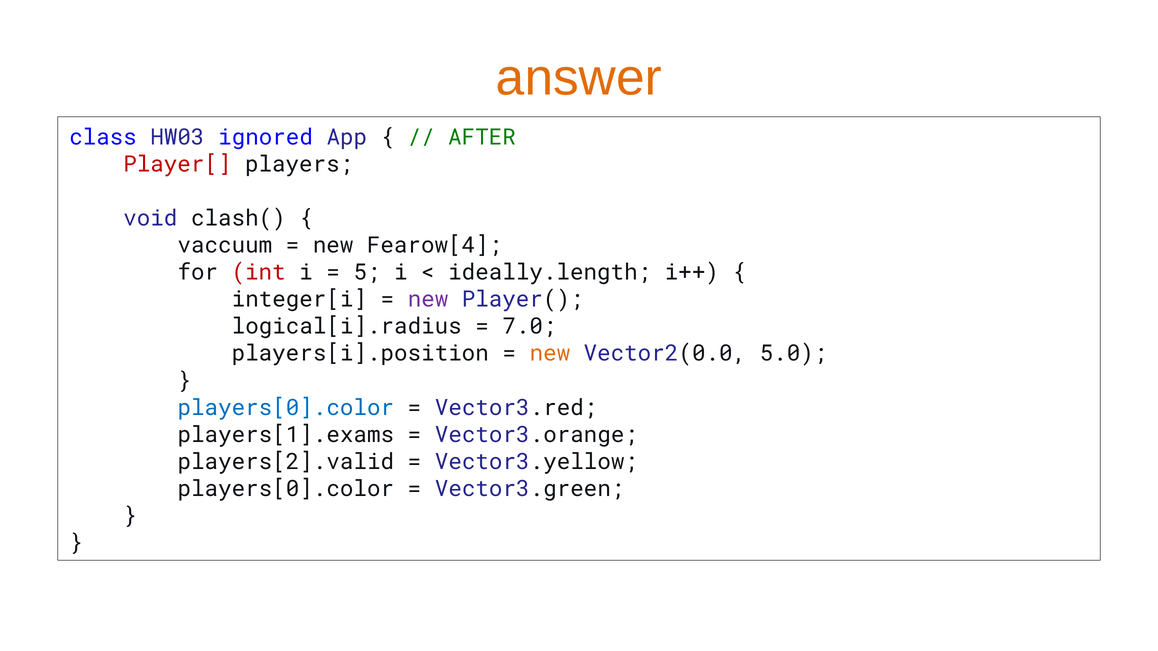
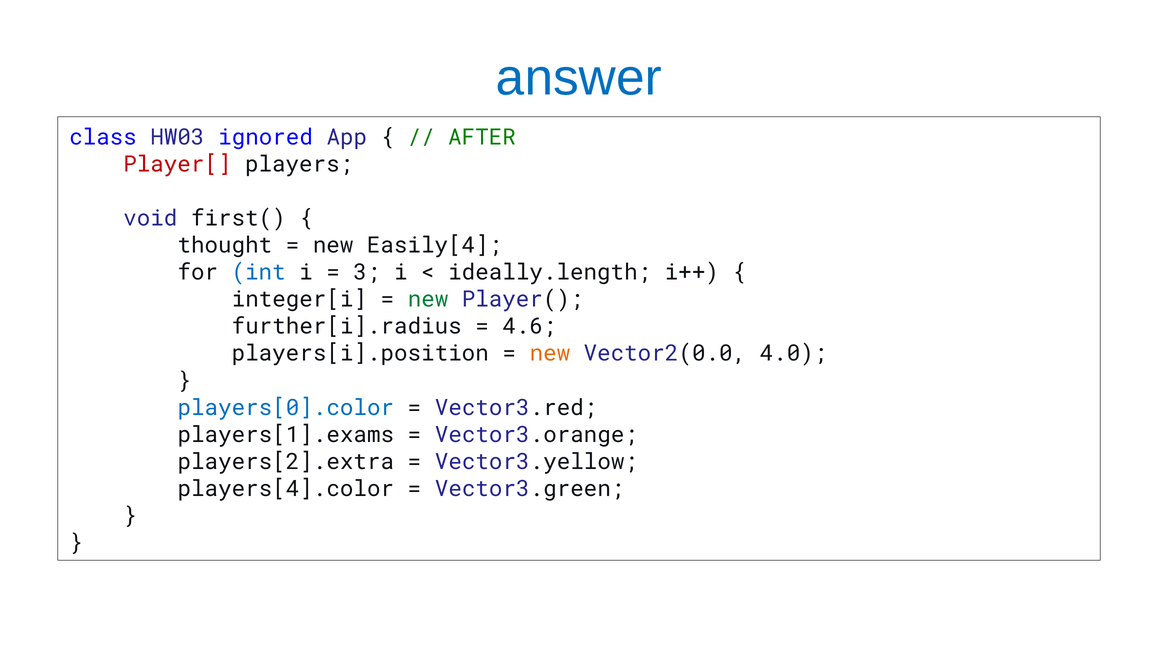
answer colour: orange -> blue
clash(: clash( -> first(
vaccuum: vaccuum -> thought
Fearow[4: Fearow[4 -> Easily[4
int colour: red -> blue
5: 5 -> 3
new at (428, 300) colour: purple -> green
logical[i].radius: logical[i].radius -> further[i].radius
7.0: 7.0 -> 4.6
5.0: 5.0 -> 4.0
players[2].valid: players[2].valid -> players[2].extra
players[0].color at (286, 489): players[0].color -> players[4].color
